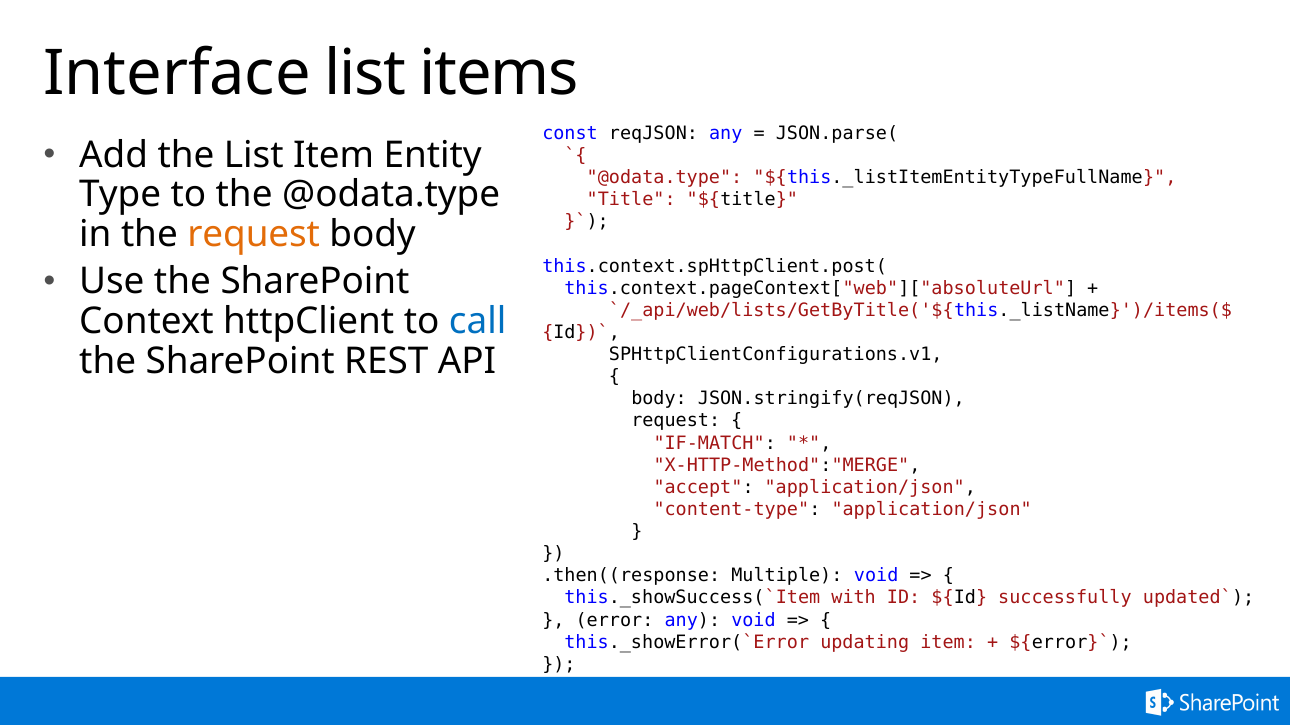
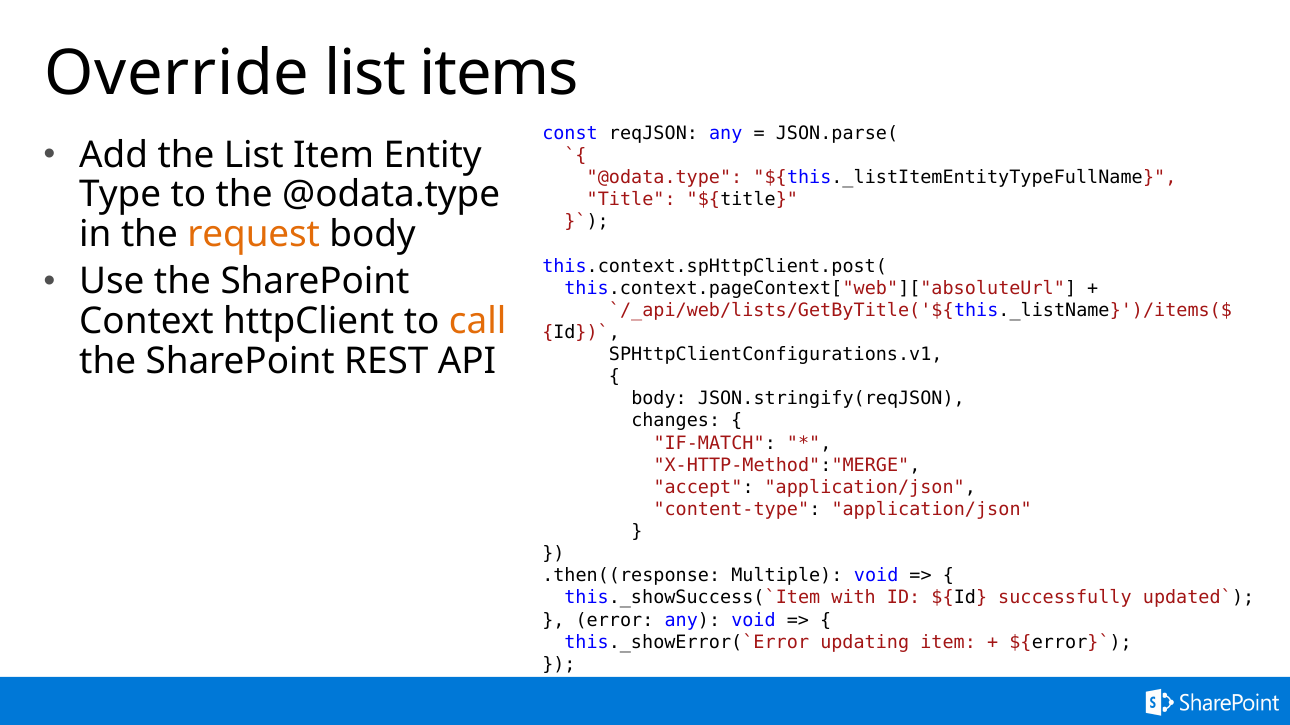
Interface: Interface -> Override
call colour: blue -> orange
request at (676, 421): request -> changes
